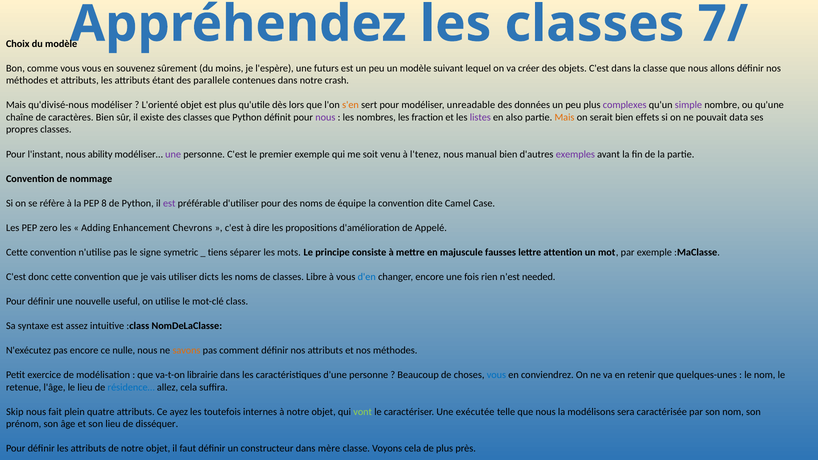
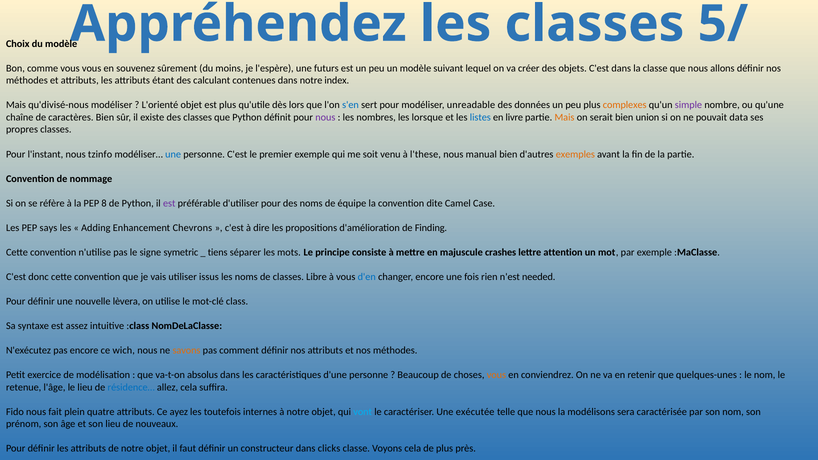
7/: 7/ -> 5/
parallele: parallele -> calculant
crash: crash -> index
s'en colour: orange -> blue
complexes colour: purple -> orange
fraction: fraction -> lorsque
listes colour: purple -> blue
also: also -> livre
effets: effets -> union
ability: ability -> tzinfo
une at (173, 154) colour: purple -> blue
l'tenez: l'tenez -> l'these
exemples colour: purple -> orange
zero: zero -> says
Appelé: Appelé -> Finding
fausses: fausses -> crashes
dicts: dicts -> issus
useful: useful -> lèvera
nulle: nulle -> wich
librairie: librairie -> absolus
vous at (496, 375) colour: blue -> orange
Skip: Skip -> Fido
vont colour: light green -> light blue
disséquer: disséquer -> nouveaux
mère: mère -> clicks
